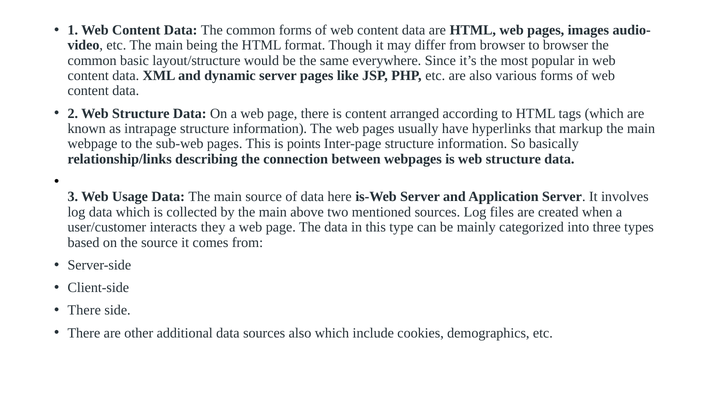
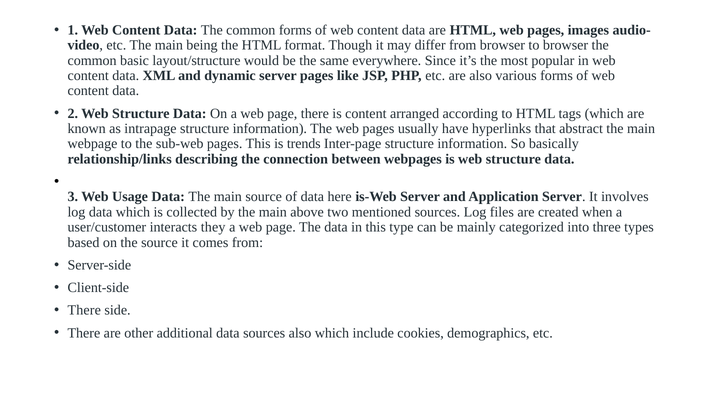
markup: markup -> abstract
points: points -> trends
